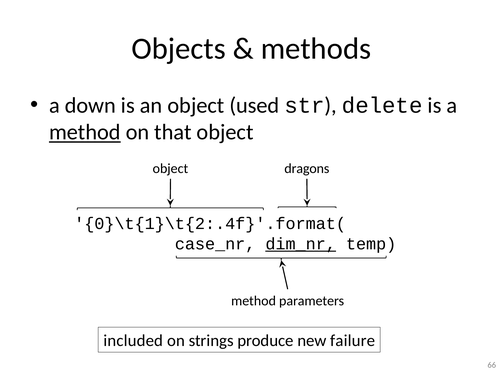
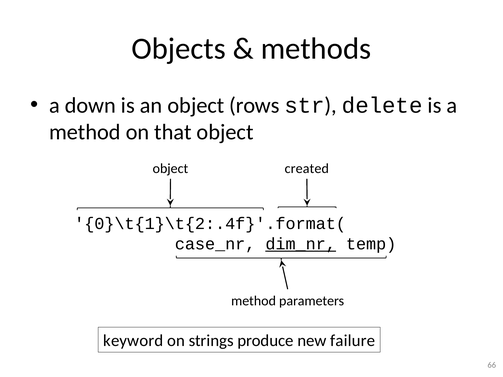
used: used -> rows
method at (85, 132) underline: present -> none
dragons: dragons -> created
included: included -> keyword
